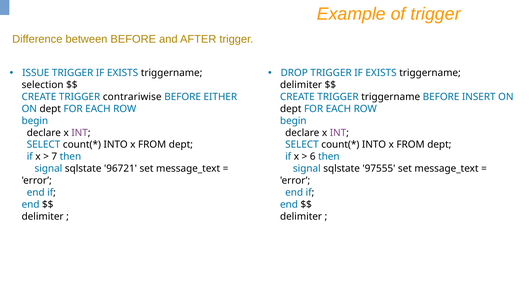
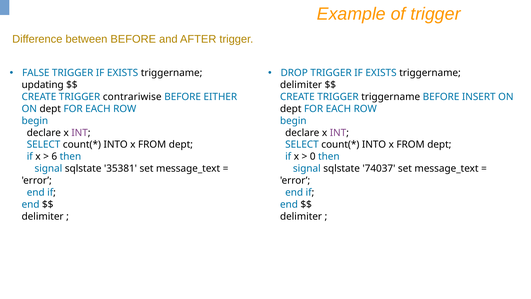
ISSUE: ISSUE -> FALSE
selection: selection -> updating
7: 7 -> 6
6: 6 -> 0
96721: 96721 -> 35381
97555: 97555 -> 74037
